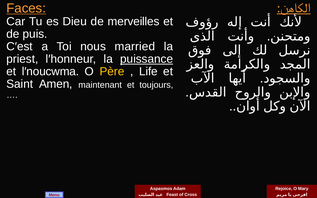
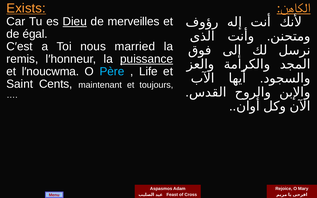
Faces: Faces -> Exists
Dieu underline: none -> present
puis: puis -> égal
priest: priest -> remis
Père colour: yellow -> light blue
Amen: Amen -> Cents
